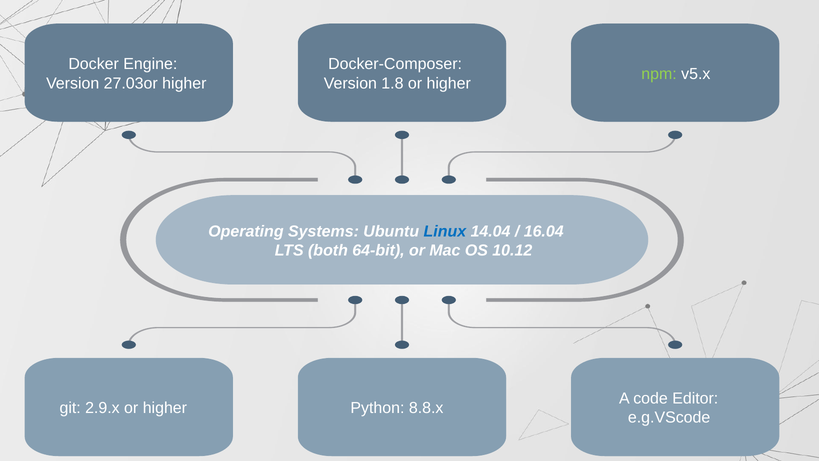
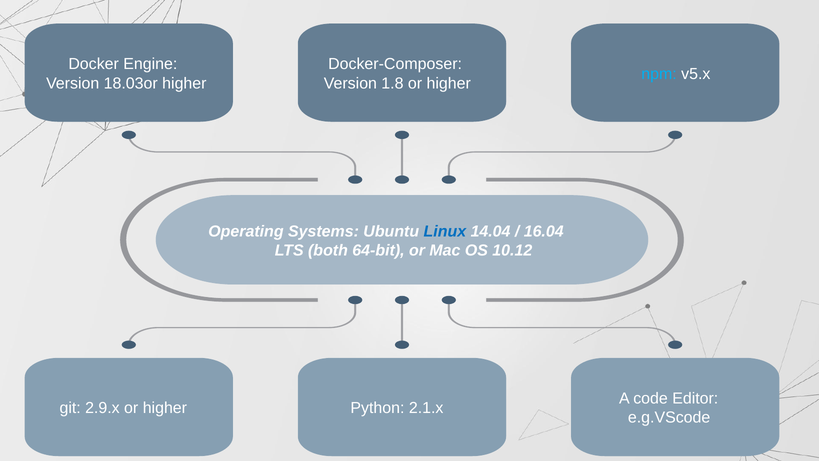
npm colour: light green -> light blue
27.03or: 27.03or -> 18.03or
8.8.x: 8.8.x -> 2.1.x
